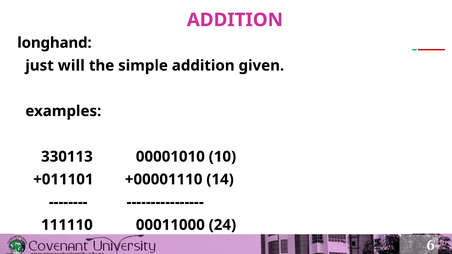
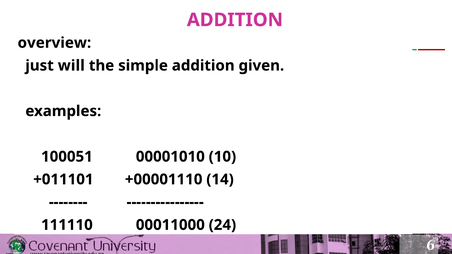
longhand: longhand -> overview
330113: 330113 -> 100051
